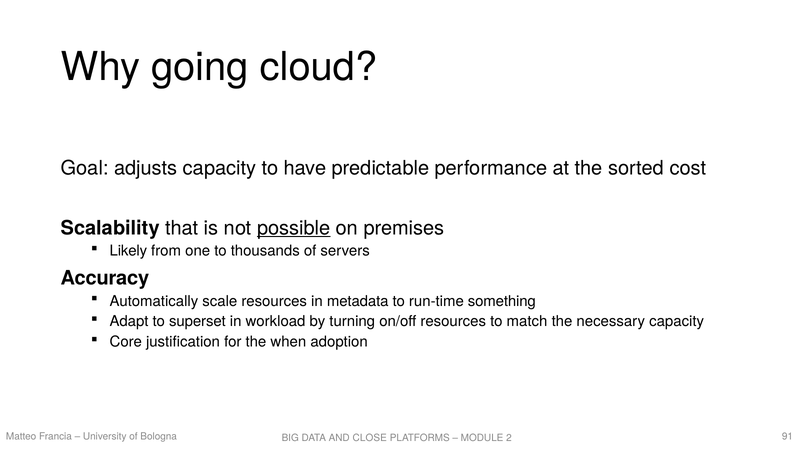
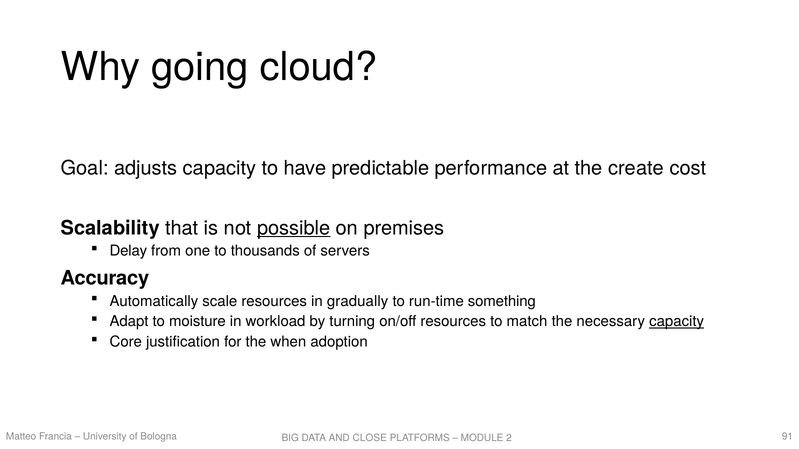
sorted: sorted -> create
Likely: Likely -> Delay
metadata: metadata -> gradually
superset: superset -> moisture
capacity at (677, 322) underline: none -> present
